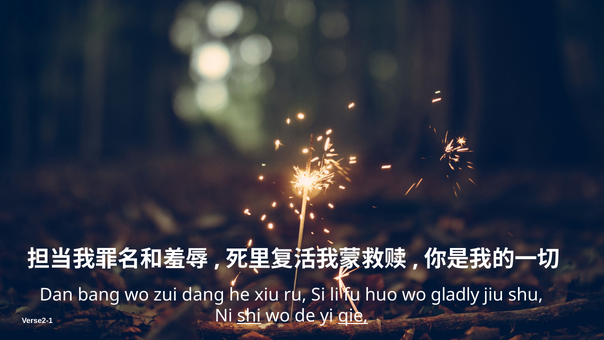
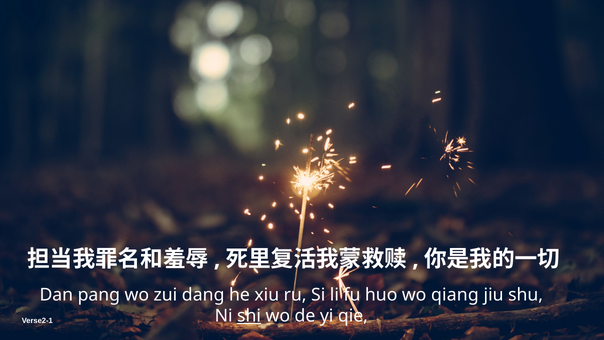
bang: bang -> pang
gladly: gladly -> qiang
qie underline: present -> none
